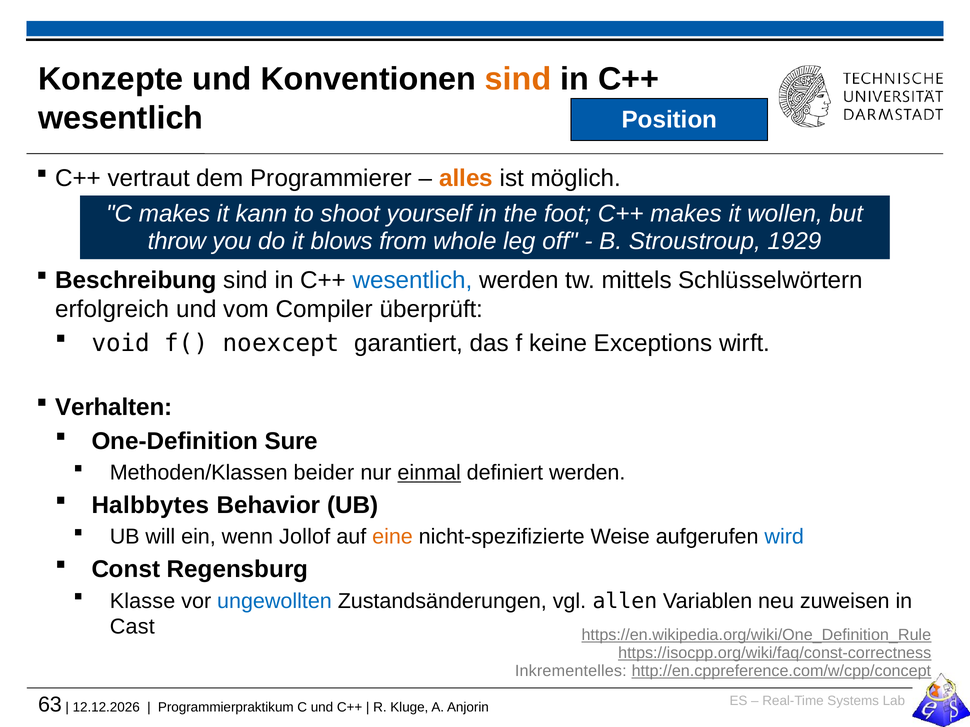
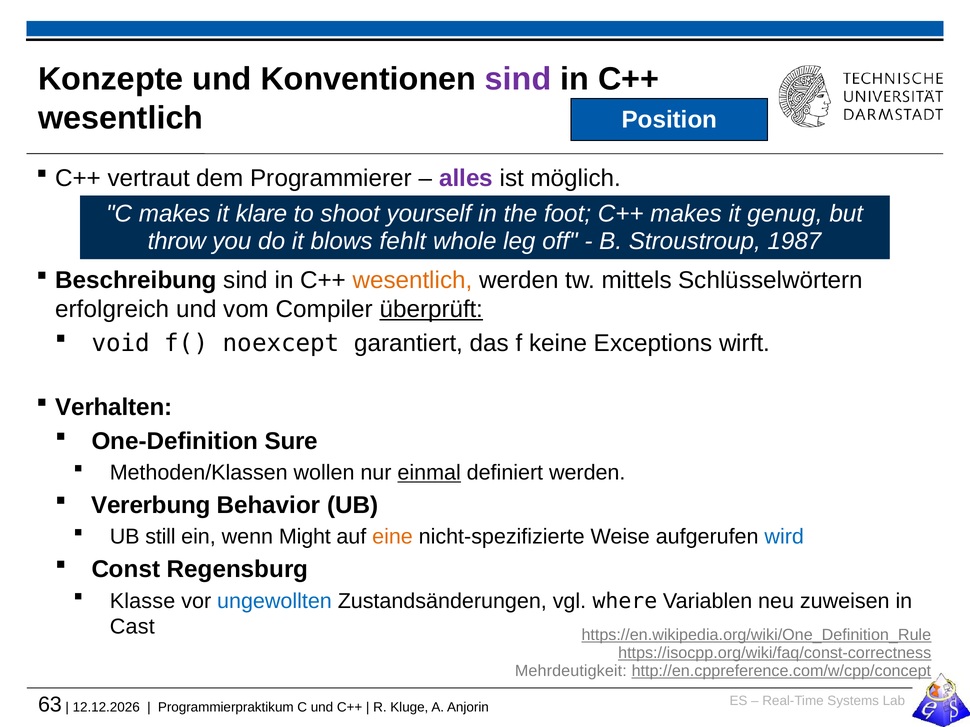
sind at (518, 79) colour: orange -> purple
alles colour: orange -> purple
kann: kann -> klare
wollen: wollen -> genug
from: from -> fehlt
1929: 1929 -> 1987
wesentlich at (413, 280) colour: blue -> orange
überprüft underline: none -> present
beider: beider -> wollen
Halbbytes: Halbbytes -> Vererbung
will: will -> still
Jollof: Jollof -> Might
allen: allen -> where
Inkrementelles: Inkrementelles -> Mehrdeutigkeit
